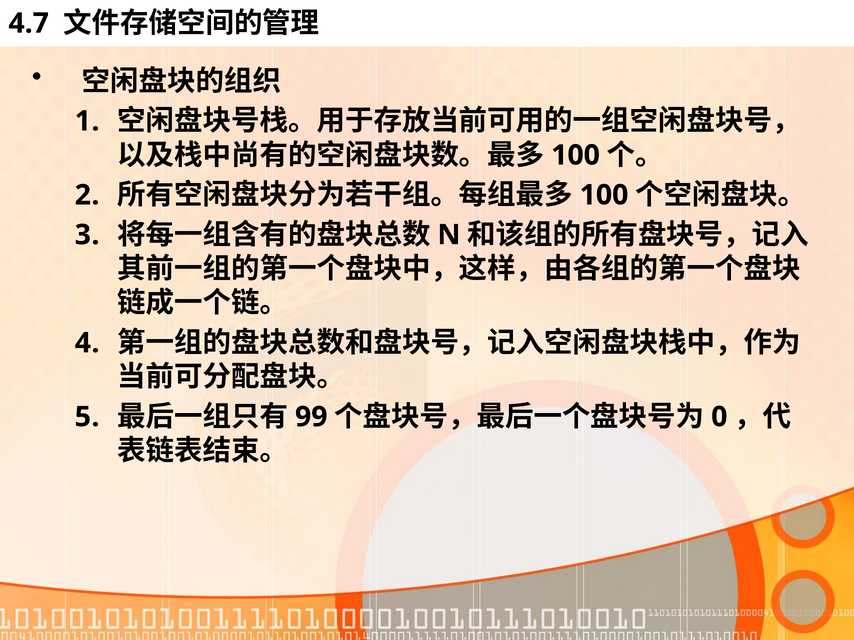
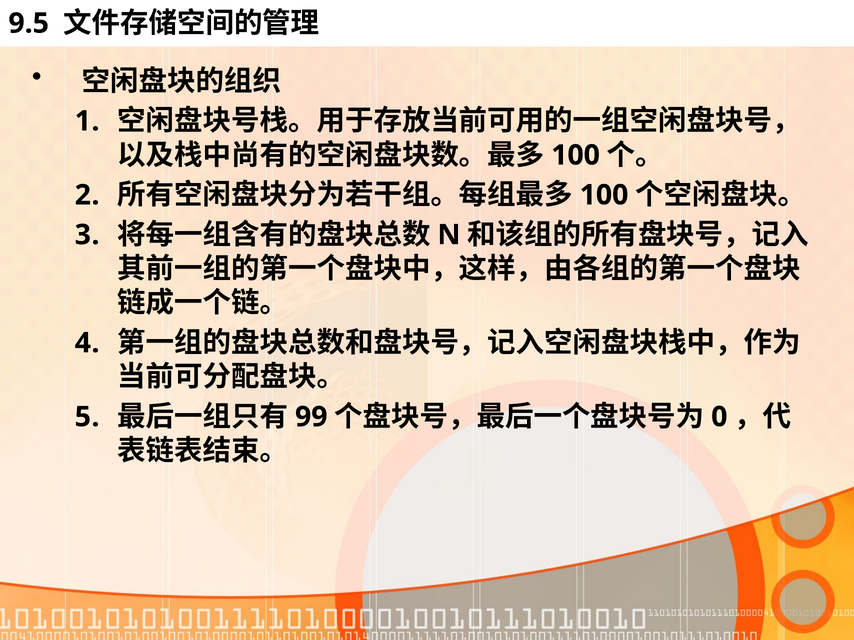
4.7: 4.7 -> 9.5
